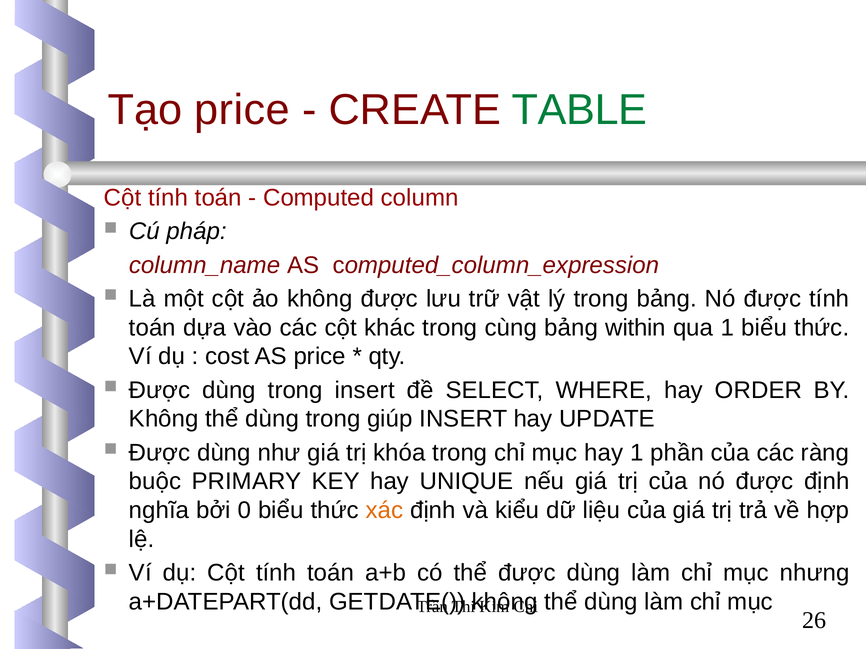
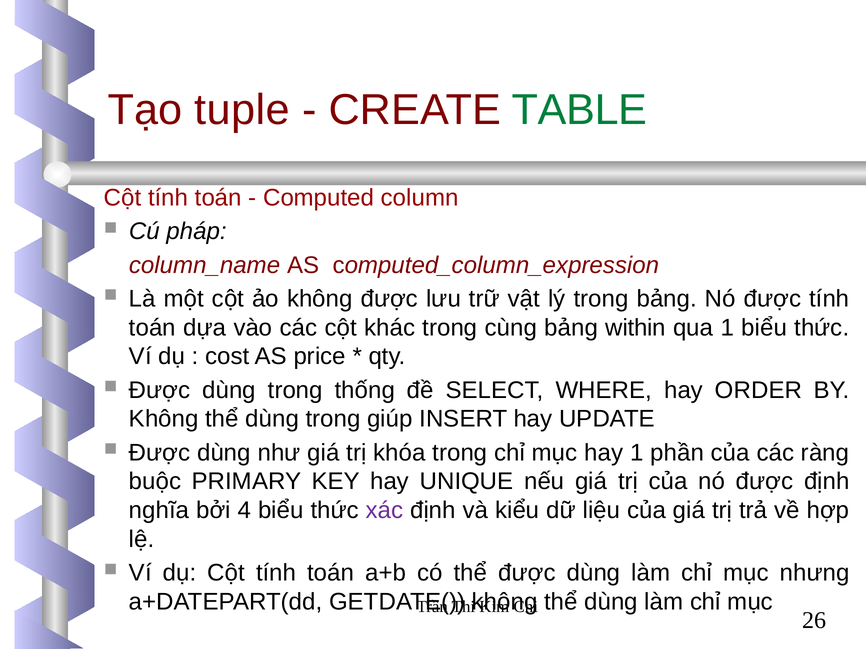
Tạo price: price -> tuple
trong insert: insert -> thống
0: 0 -> 4
xác colour: orange -> purple
